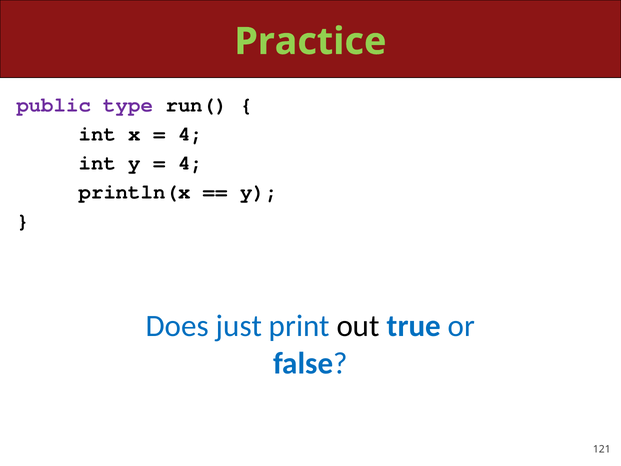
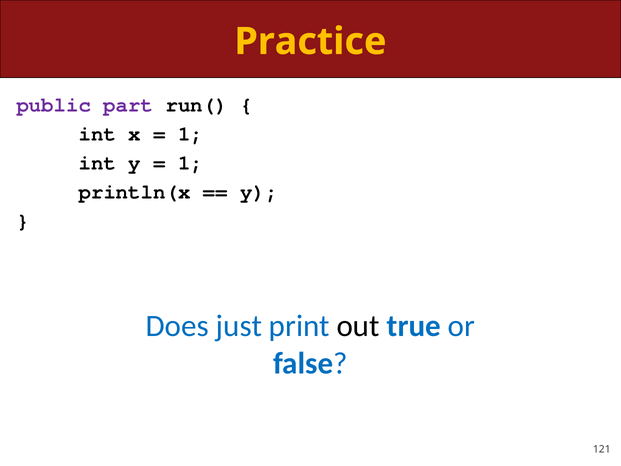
Practice colour: light green -> yellow
type: type -> part
4 at (190, 134): 4 -> 1
4 at (190, 163): 4 -> 1
